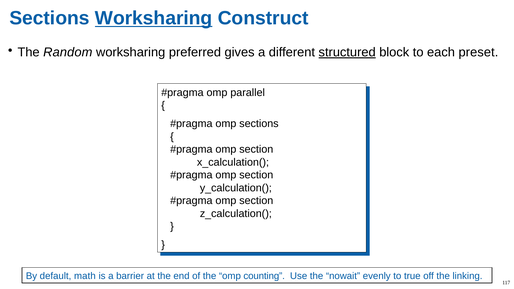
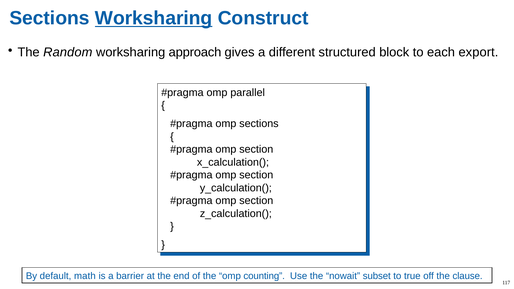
preferred: preferred -> approach
structured underline: present -> none
preset: preset -> export
evenly: evenly -> subset
linking: linking -> clause
